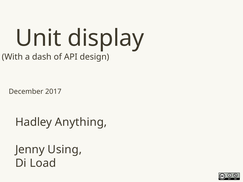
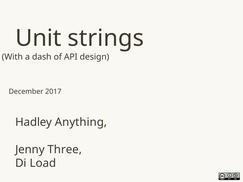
display: display -> strings
Using: Using -> Three
